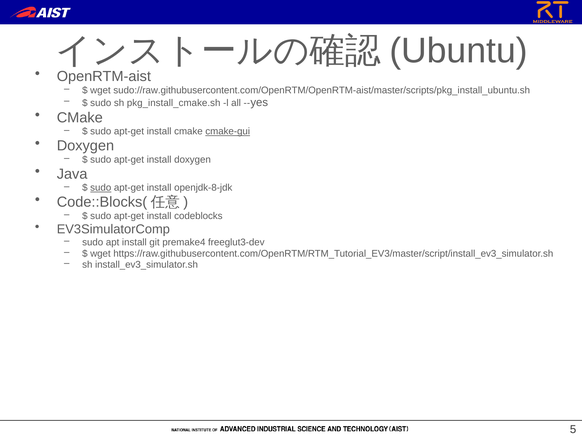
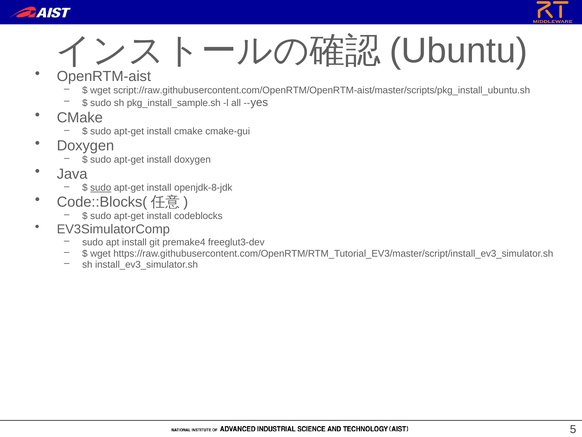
sudo://raw.githubusercontent.com/OpenRTM/OpenRTM-aist/master/scripts/pkg_install_ubuntu.sh: sudo://raw.githubusercontent.com/OpenRTM/OpenRTM-aist/master/scripts/pkg_install_ubuntu.sh -> script://raw.githubusercontent.com/OpenRTM/OpenRTM-aist/master/scripts/pkg_install_ubuntu.sh
pkg_install_cmake.sh: pkg_install_cmake.sh -> pkg_install_sample.sh
cmake-gui underline: present -> none
